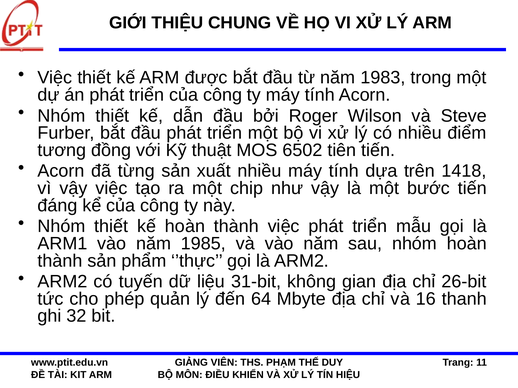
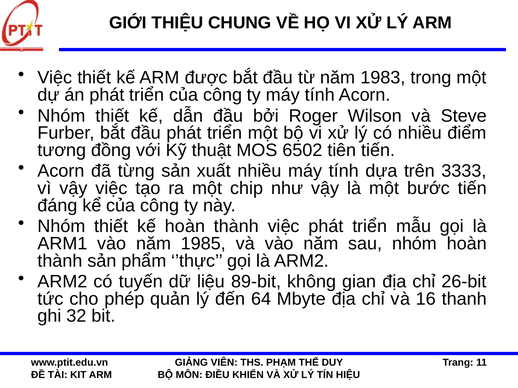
1418: 1418 -> 3333
31-bit: 31-bit -> 89-bit
